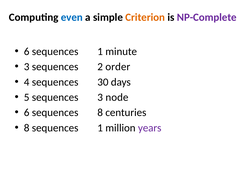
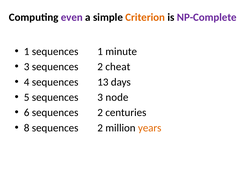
even colour: blue -> purple
6 at (27, 51): 6 -> 1
order: order -> cheat
30: 30 -> 13
6 sequences 8: 8 -> 2
8 sequences 1: 1 -> 2
years colour: purple -> orange
